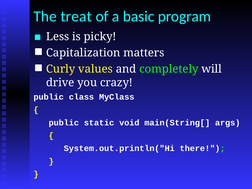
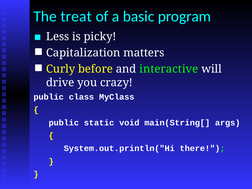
values: values -> before
completely: completely -> interactive
